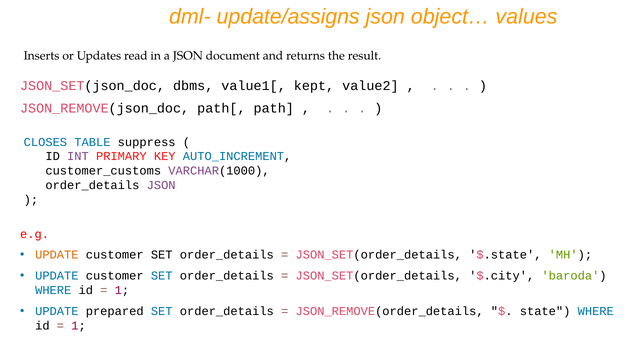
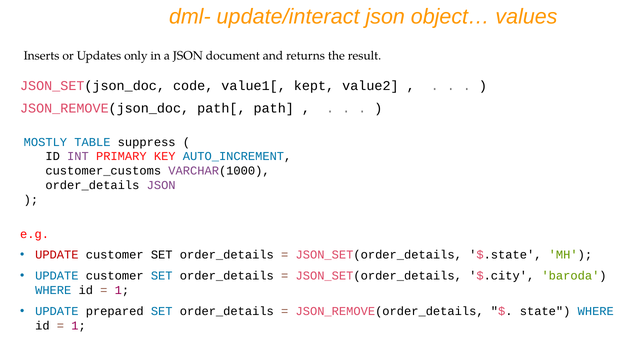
update/assigns: update/assigns -> update/interact
read: read -> only
dbms: dbms -> code
CLOSES: CLOSES -> MOSTLY
UPDATE at (57, 255) colour: orange -> red
